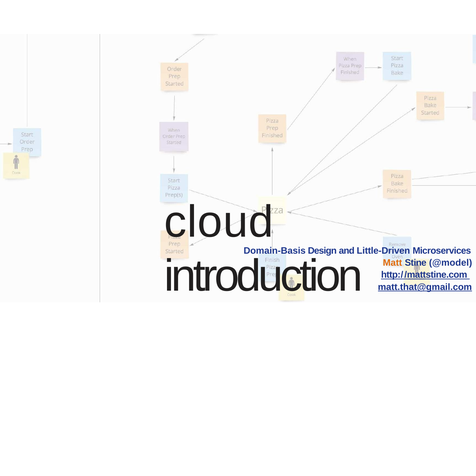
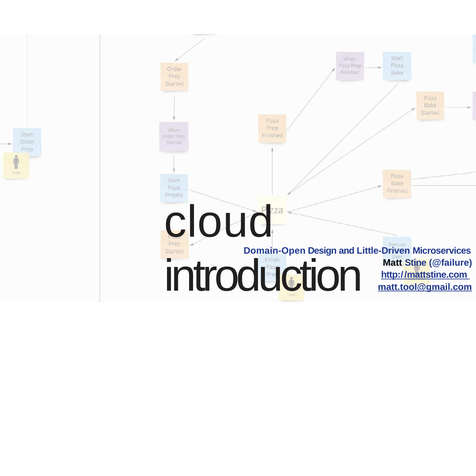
Domain-Basis: Domain-Basis -> Domain-Open
Matt colour: orange -> black
@model: @model -> @failure
matt.that@gmail.com: matt.that@gmail.com -> matt.tool@gmail.com
